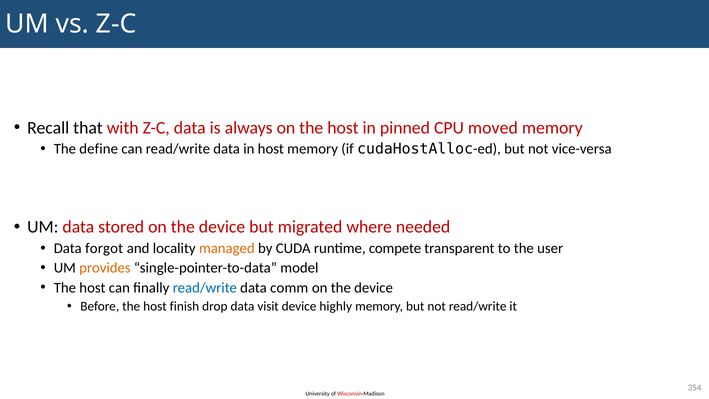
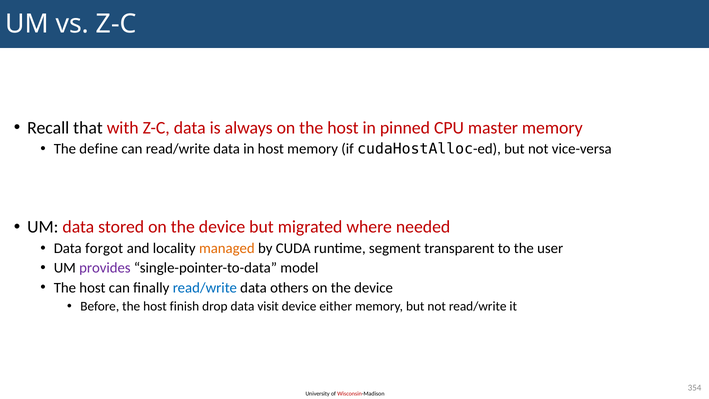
moved: moved -> master
compete: compete -> segment
provides colour: orange -> purple
comm: comm -> others
highly: highly -> either
